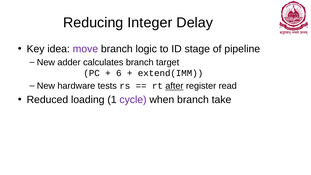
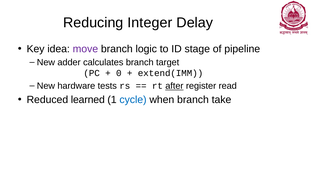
6: 6 -> 0
loading: loading -> learned
cycle colour: purple -> blue
